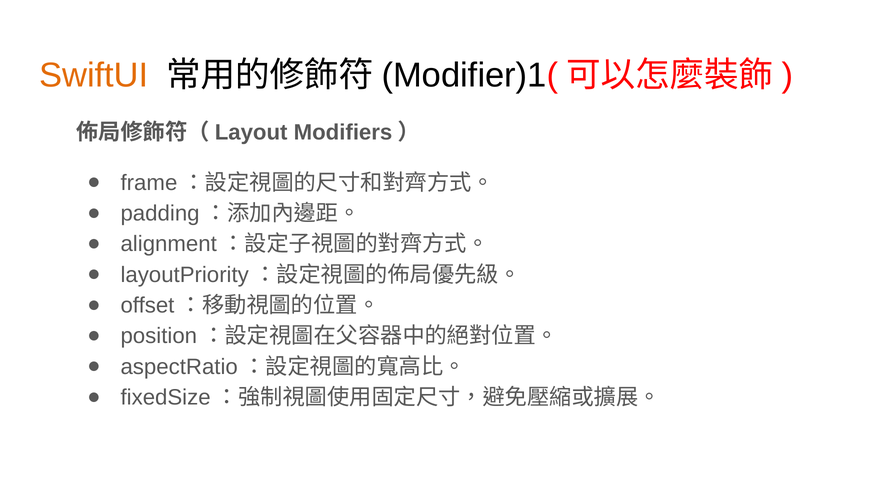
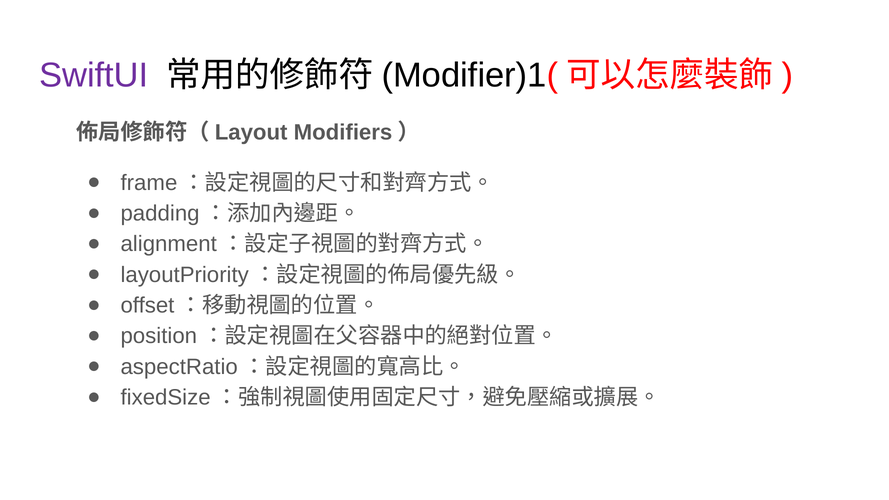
SwiftUI colour: orange -> purple
